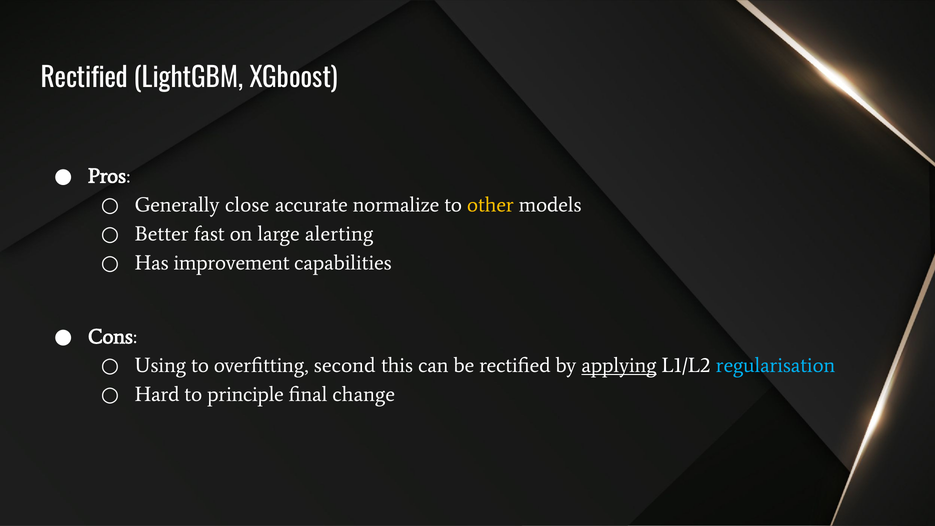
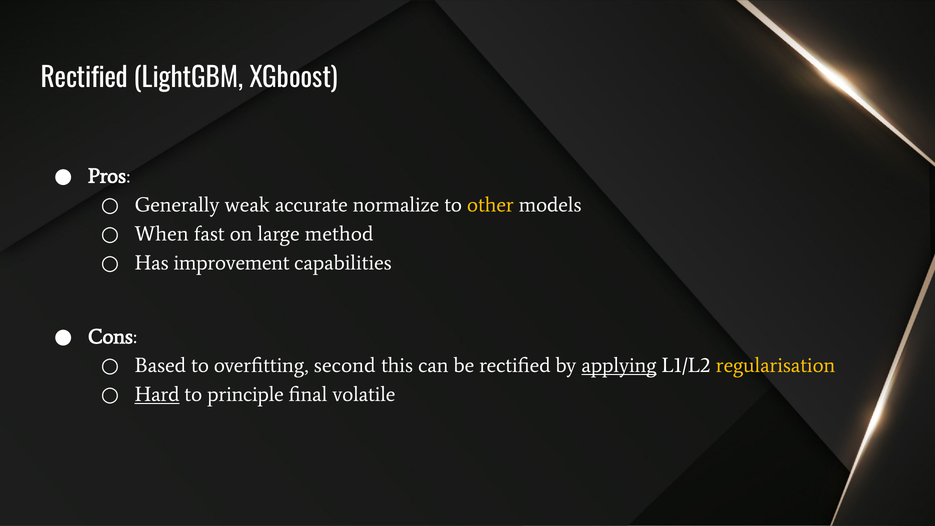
close: close -> weak
Better: Better -> When
alerting: alerting -> method
Using: Using -> Based
regularisation colour: light blue -> yellow
Hard underline: none -> present
change: change -> volatile
